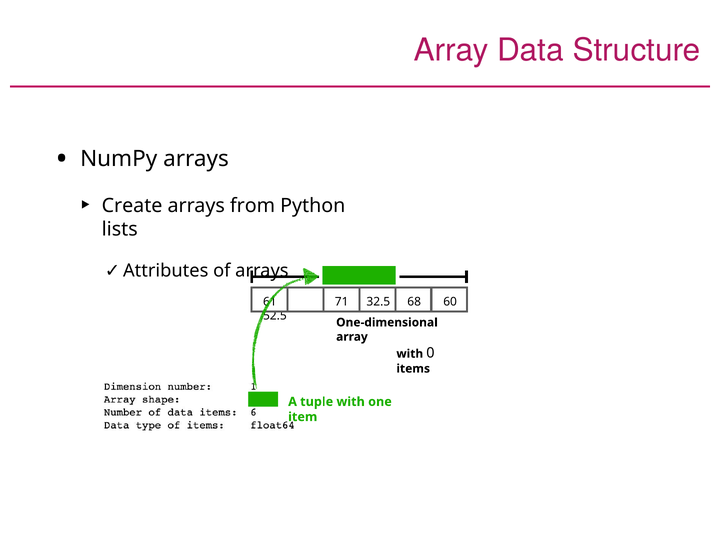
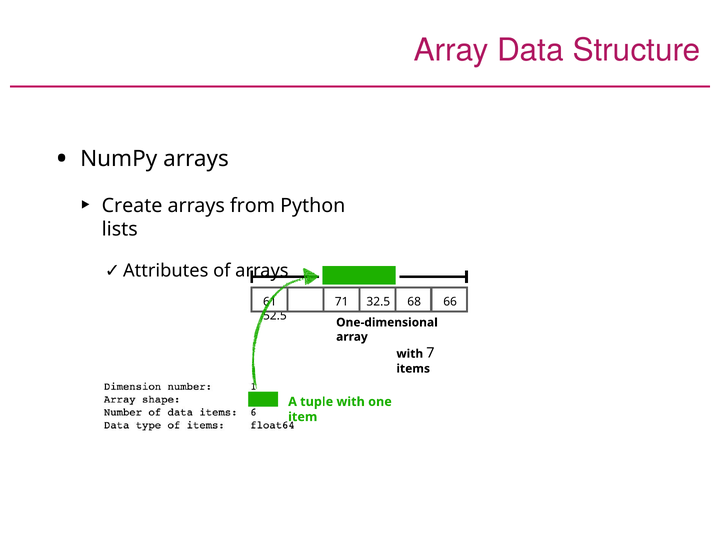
60: 60 -> 66
0: 0 -> 7
